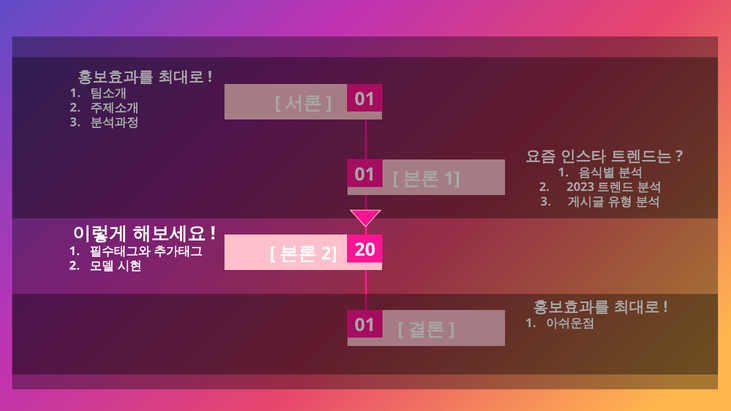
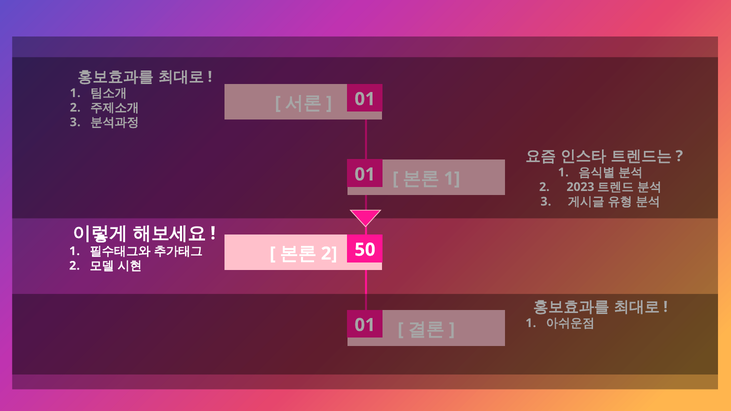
20: 20 -> 50
